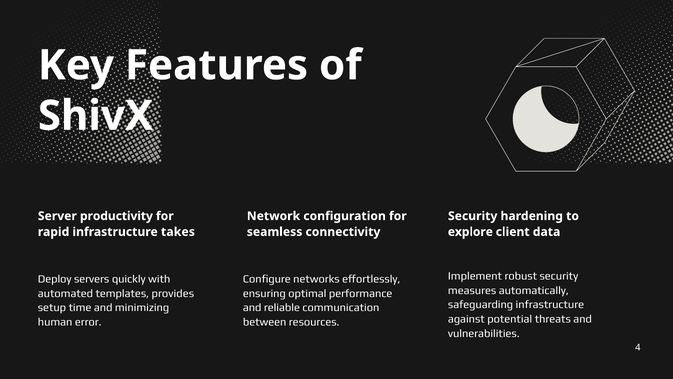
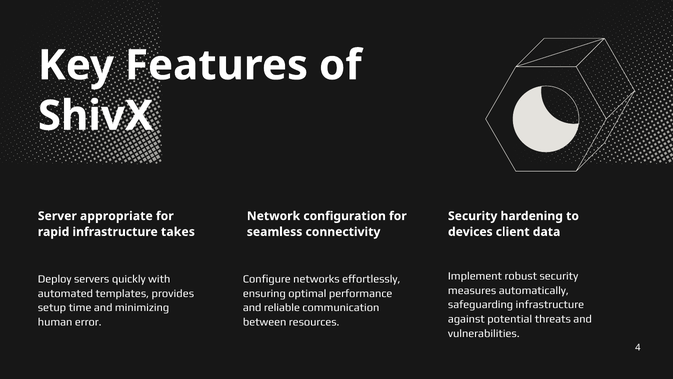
productivity: productivity -> appropriate
explore: explore -> devices
